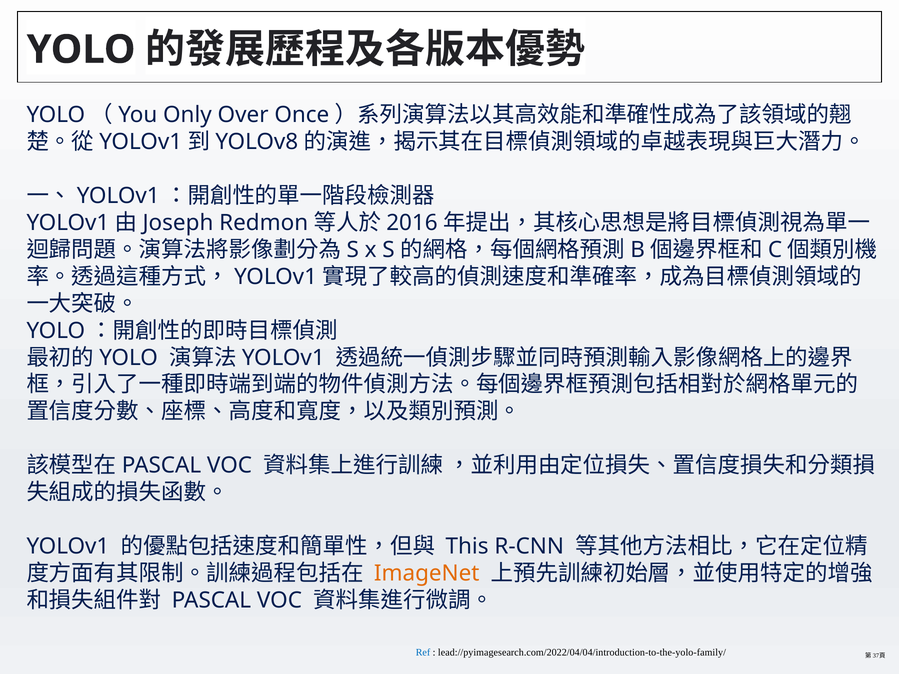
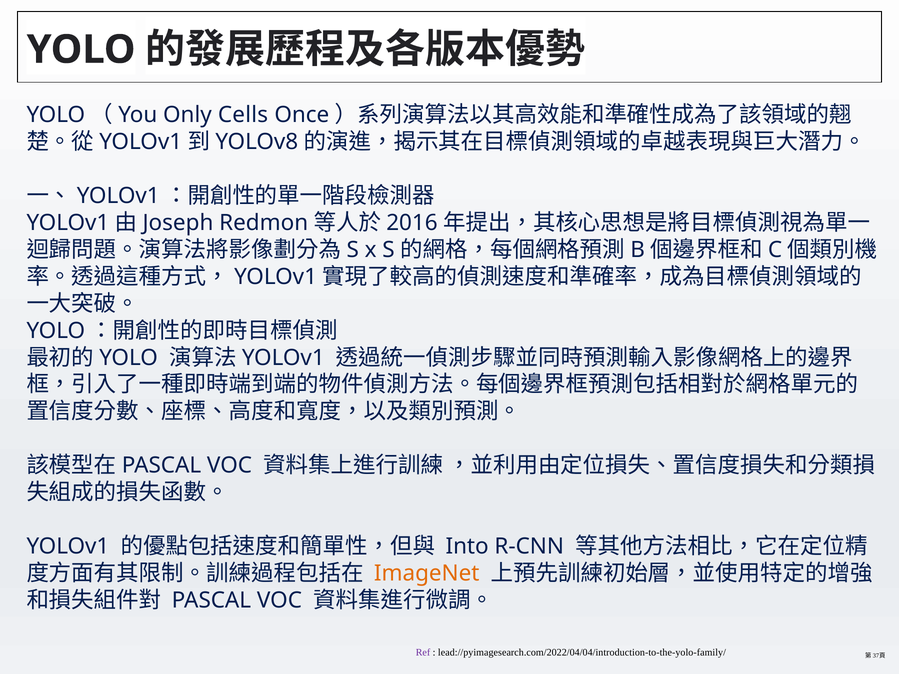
Over: Over -> Cells
This: This -> Into
Ref colour: blue -> purple
